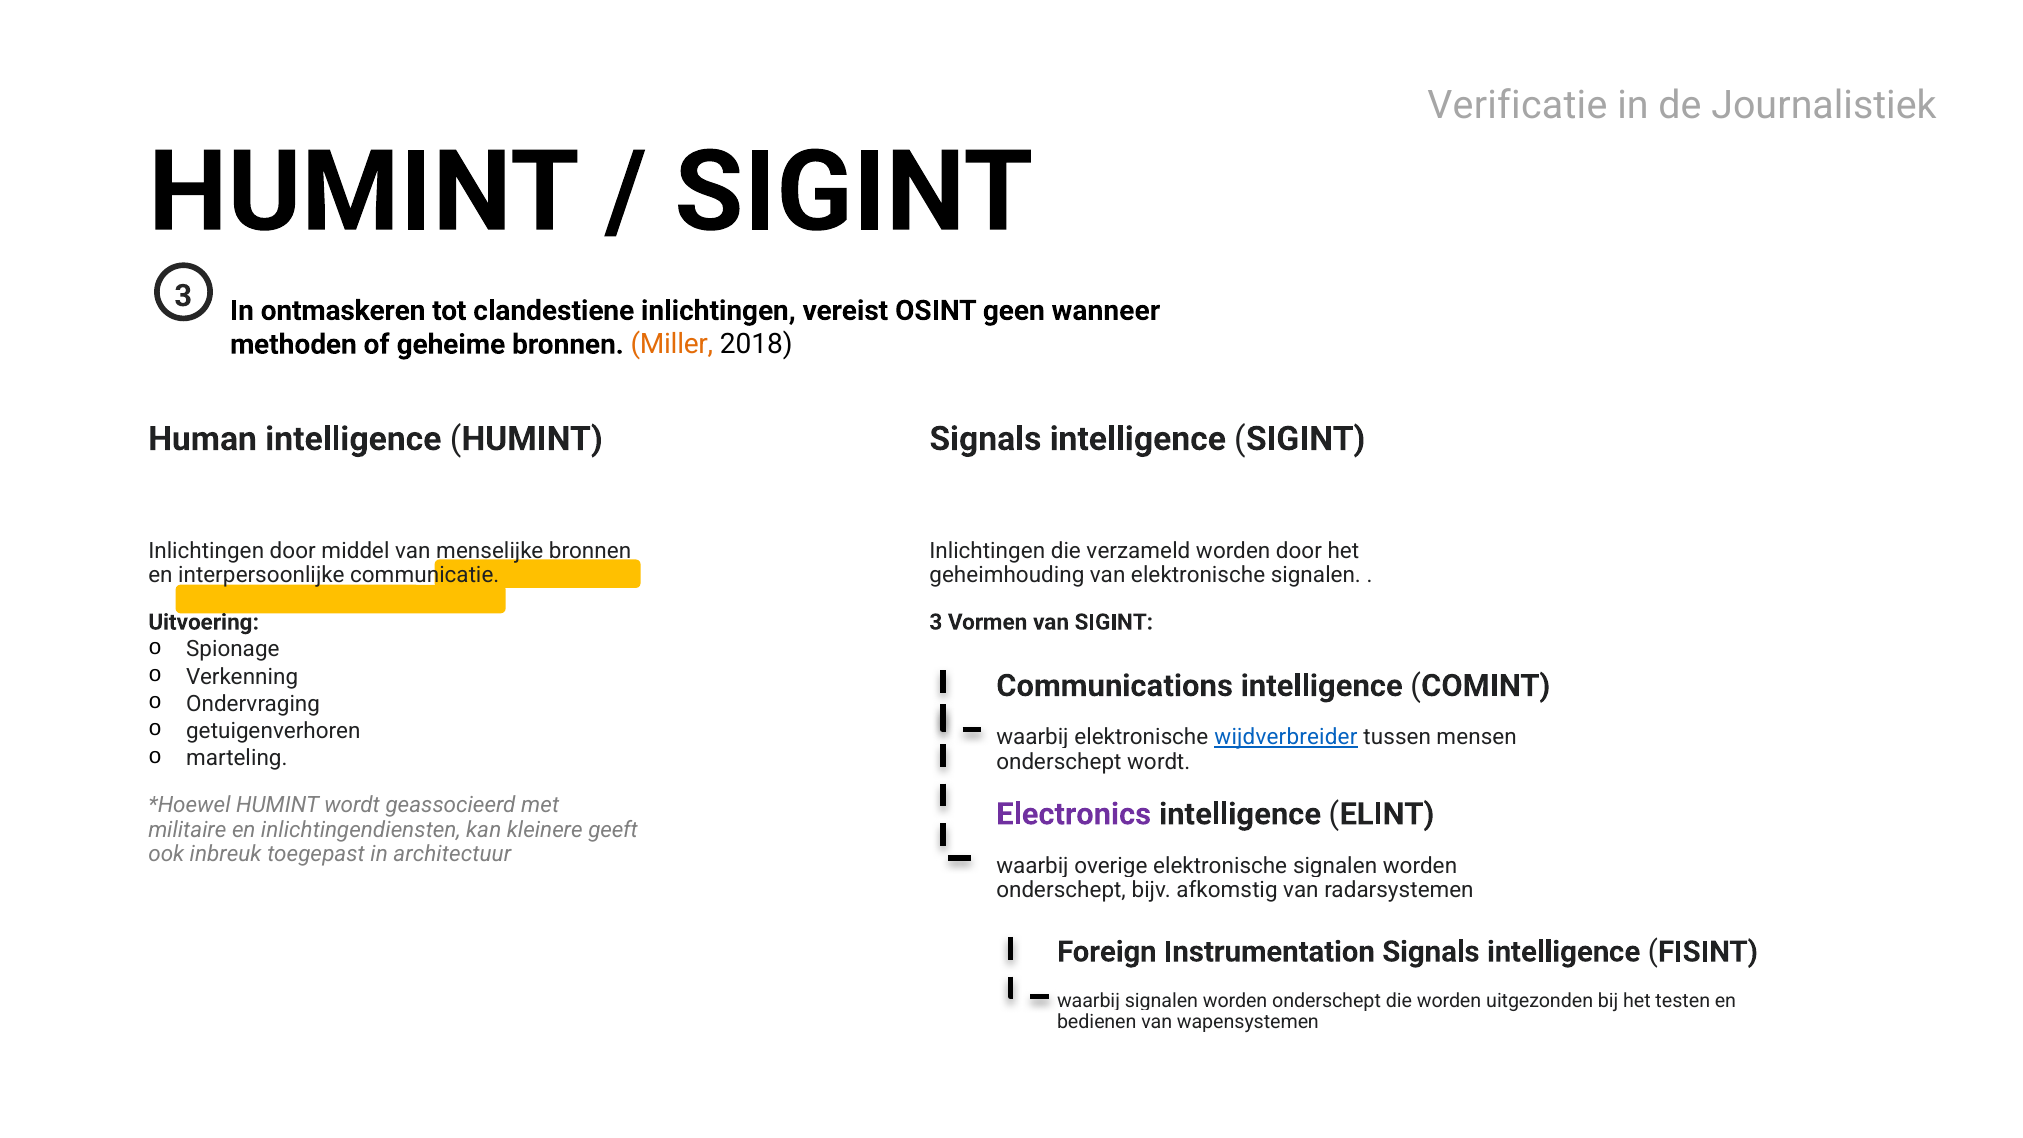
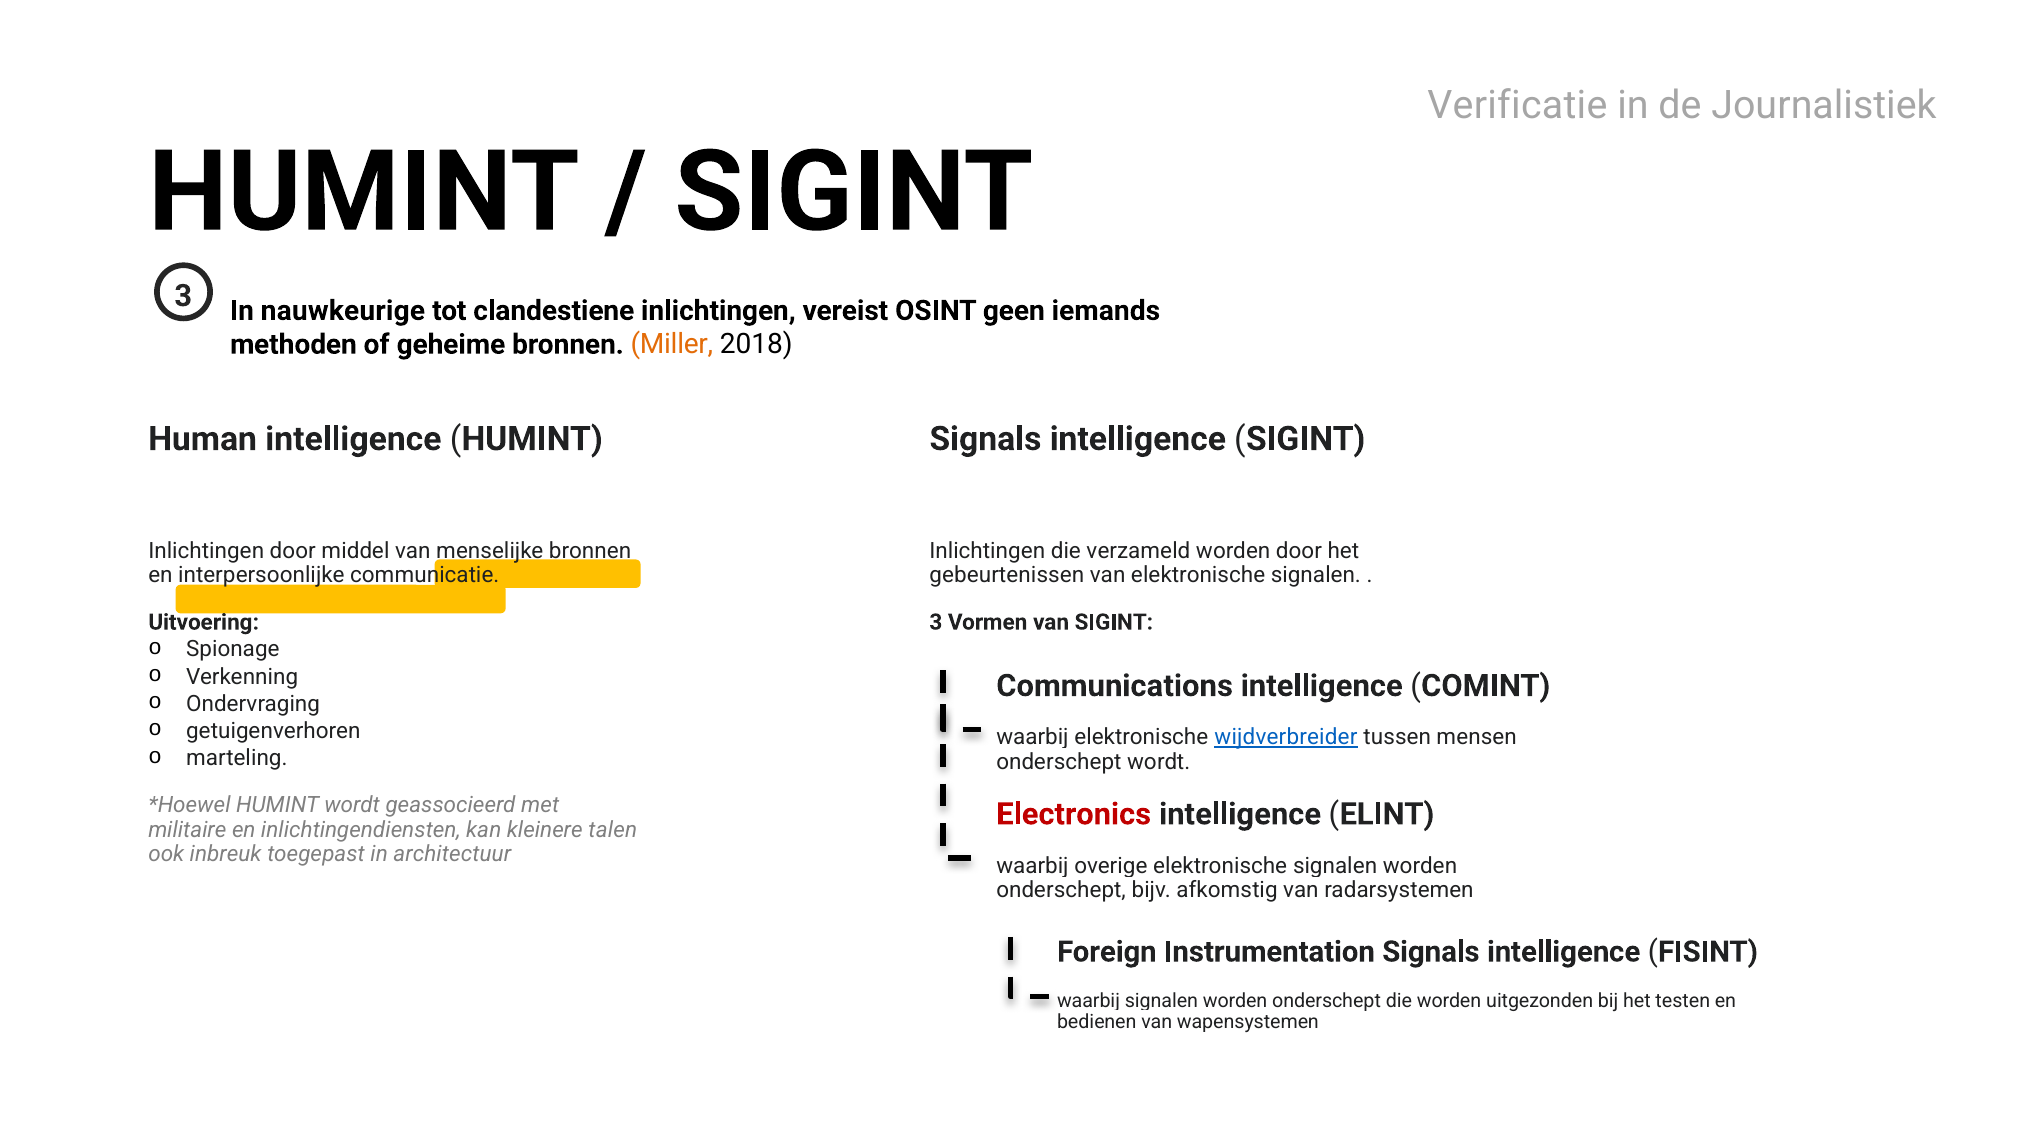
ontmaskeren: ontmaskeren -> nauwkeurige
wanneer: wanneer -> iemands
geheimhouding: geheimhouding -> gebeurtenissen
Electronics colour: purple -> red
geeft: geeft -> talen
